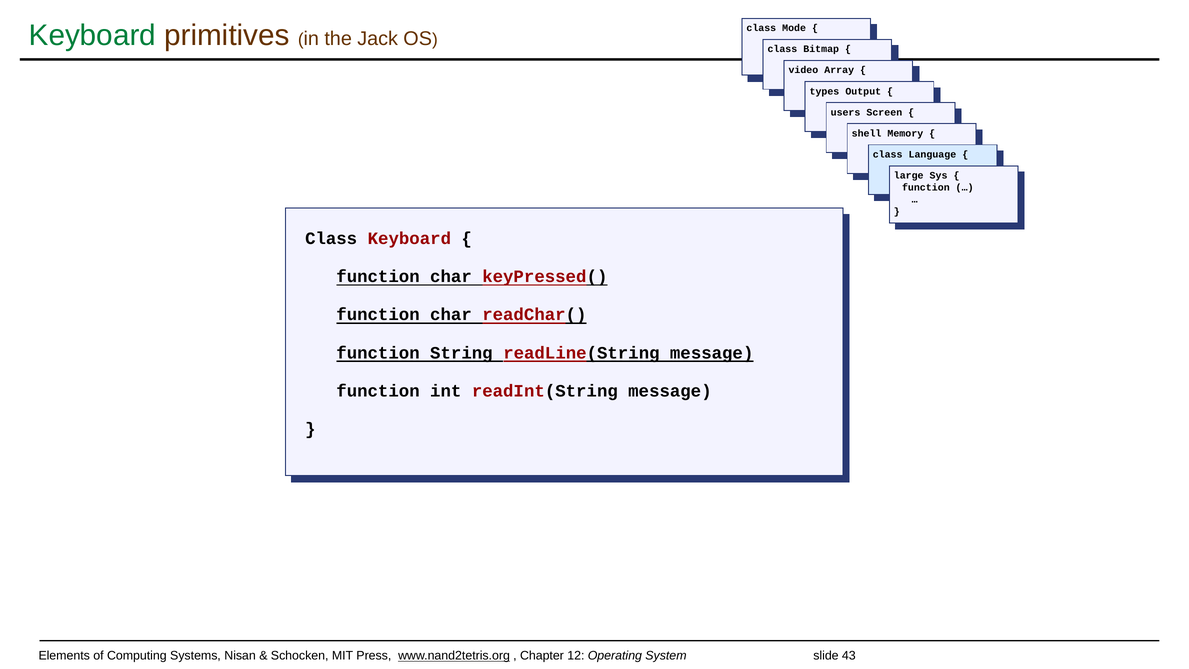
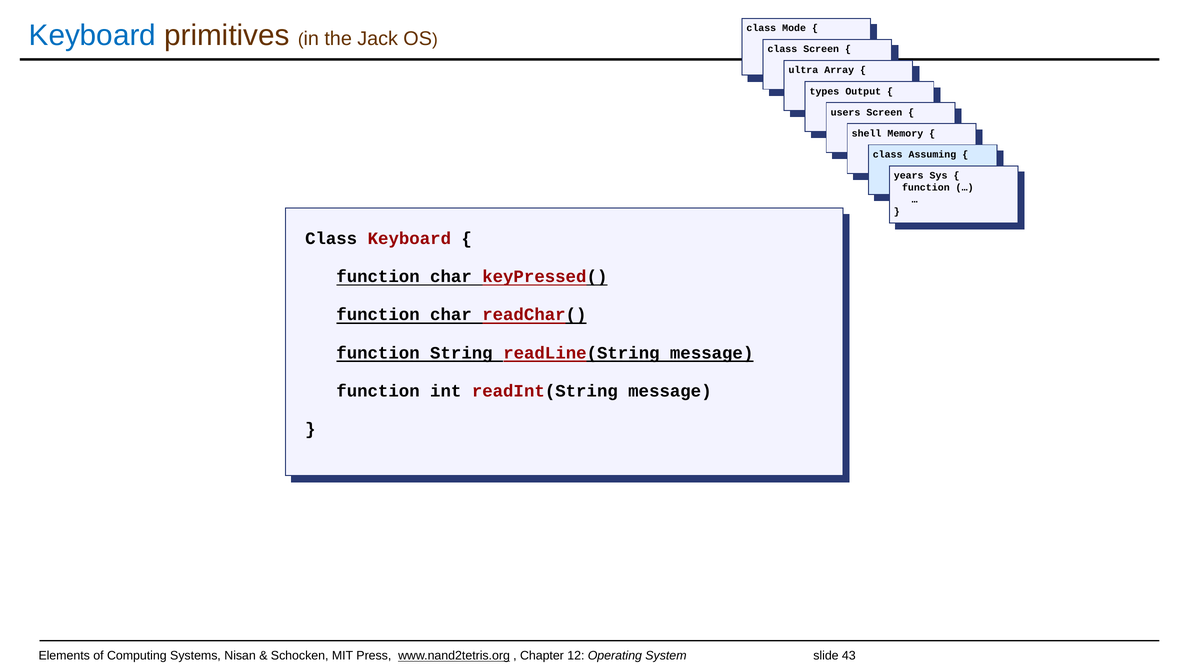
Keyboard at (92, 36) colour: green -> blue
Bitmap at (821, 49): Bitmap -> Screen
video: video -> ultra
Language: Language -> Assuming
large: large -> years
